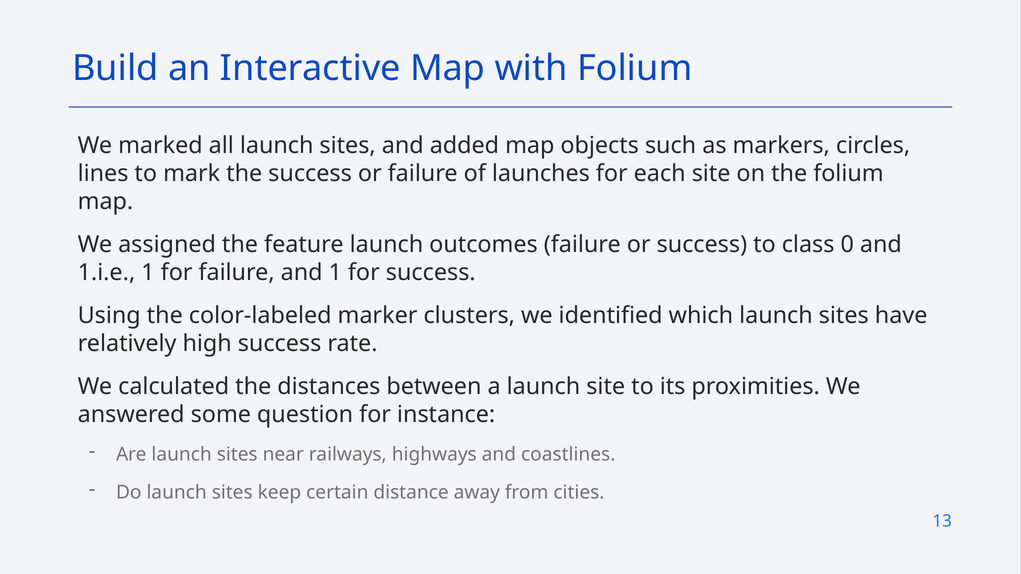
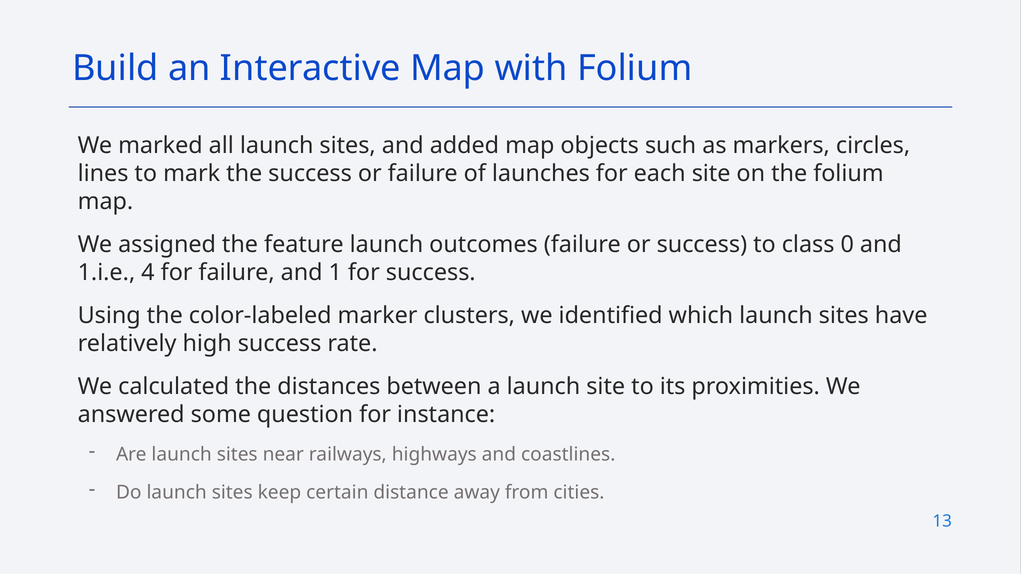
1.i.e 1: 1 -> 4
